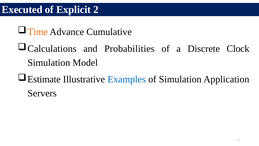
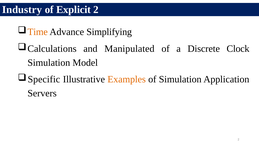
Executed: Executed -> Industry
Cumulative: Cumulative -> Simplifying
Probabilities: Probabilities -> Manipulated
Estimate: Estimate -> Specific
Examples colour: blue -> orange
